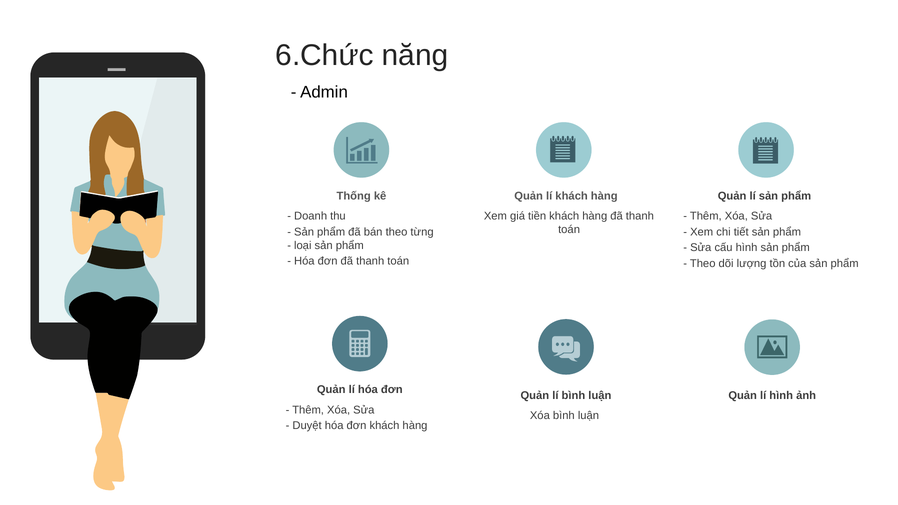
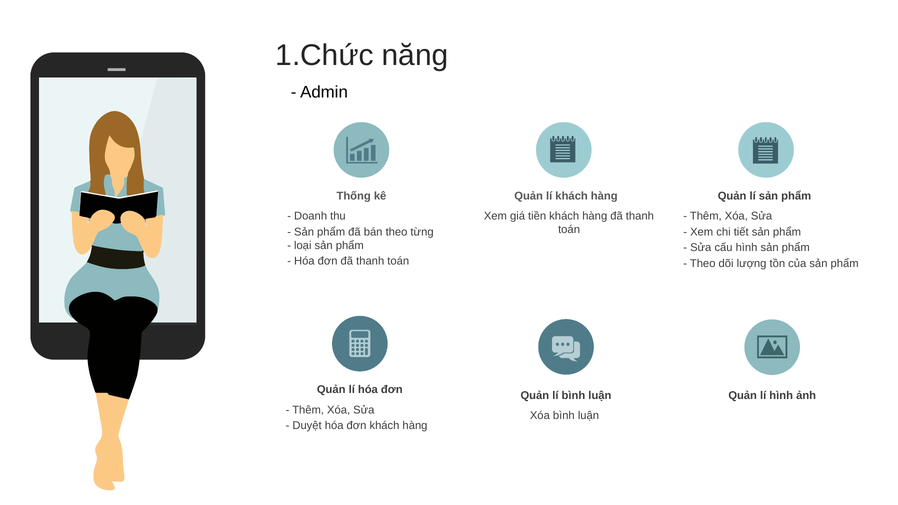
6.Chức: 6.Chức -> 1.Chức
